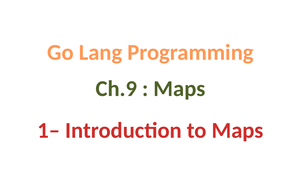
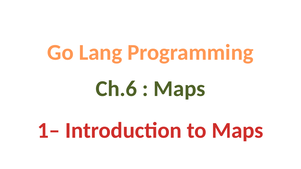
Ch.9: Ch.9 -> Ch.6
